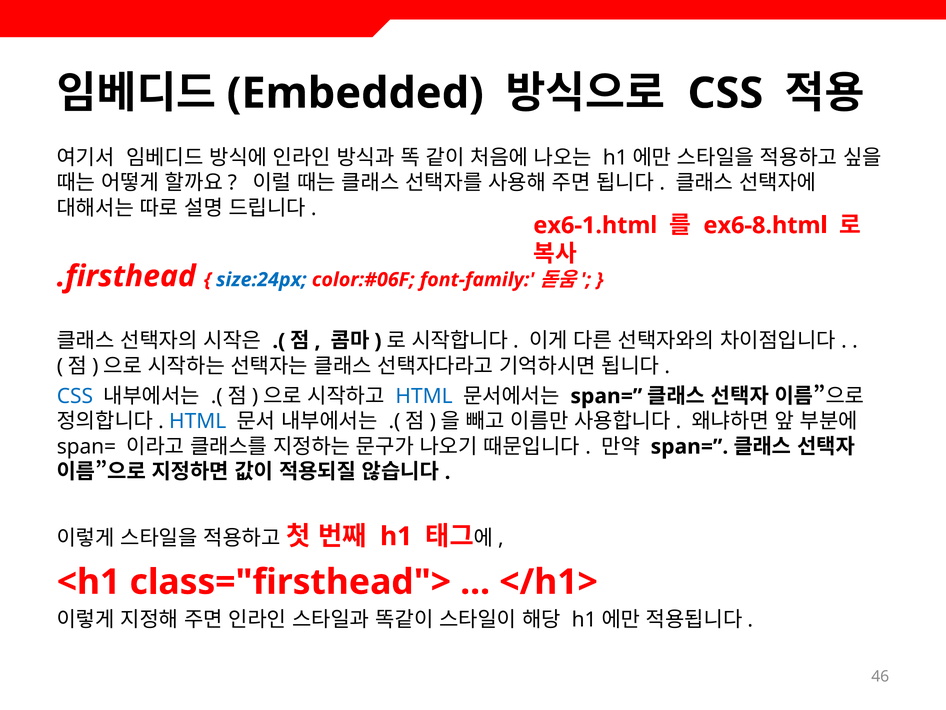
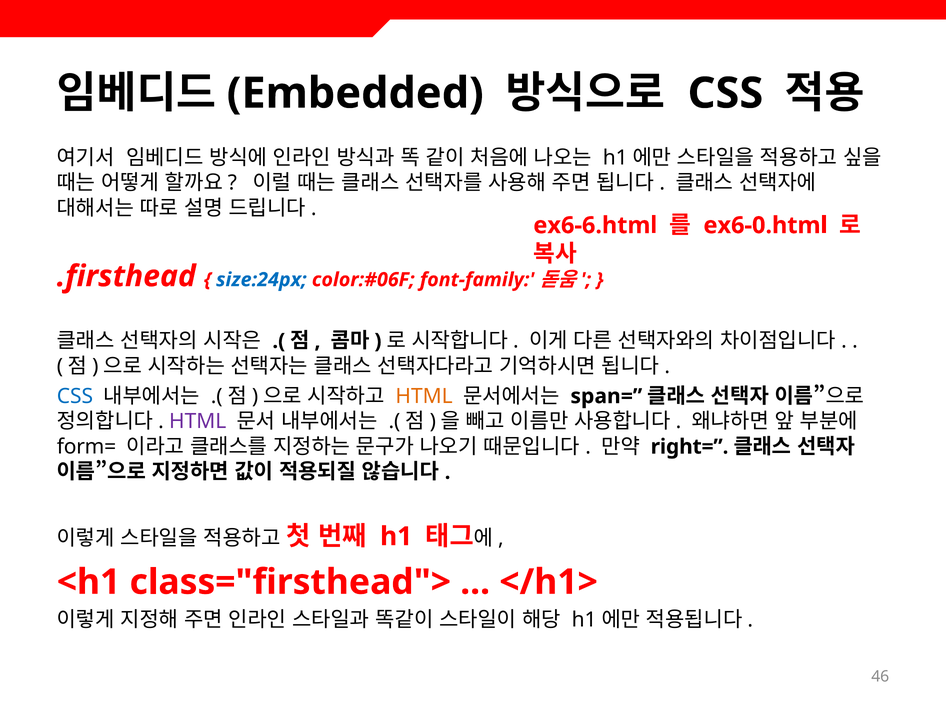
ex6-1.html: ex6-1.html -> ex6-6.html
ex6-8.html: ex6-8.html -> ex6-0.html
HTML at (424, 396) colour: blue -> orange
HTML at (198, 421) colour: blue -> purple
span= at (86, 446): span= -> form=
span= at (689, 446): span= -> right=
